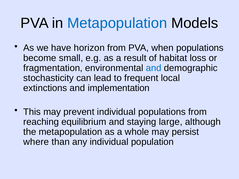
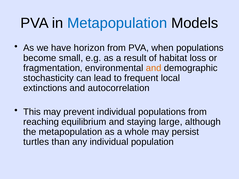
and at (154, 68) colour: blue -> orange
implementation: implementation -> autocorrelation
where: where -> turtles
